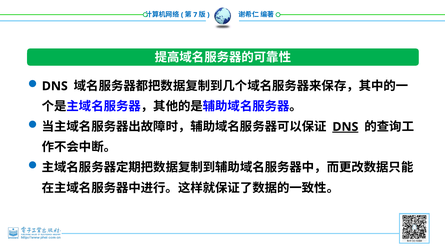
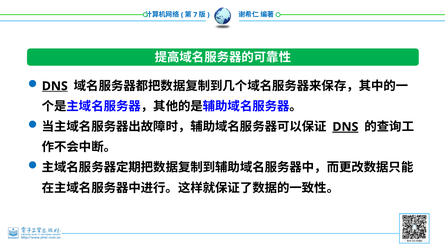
DNS at (55, 86) underline: none -> present
